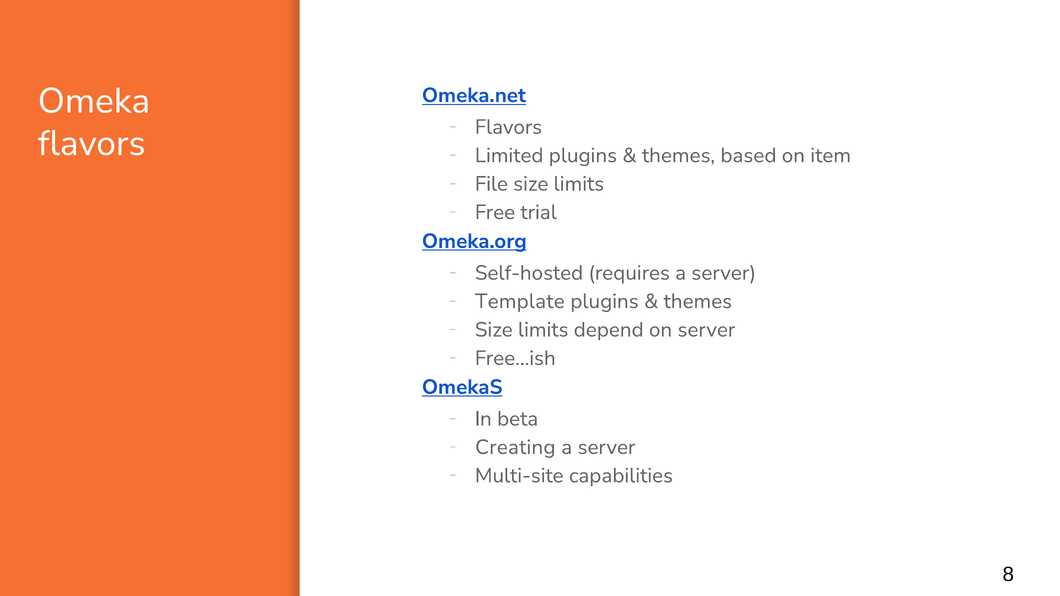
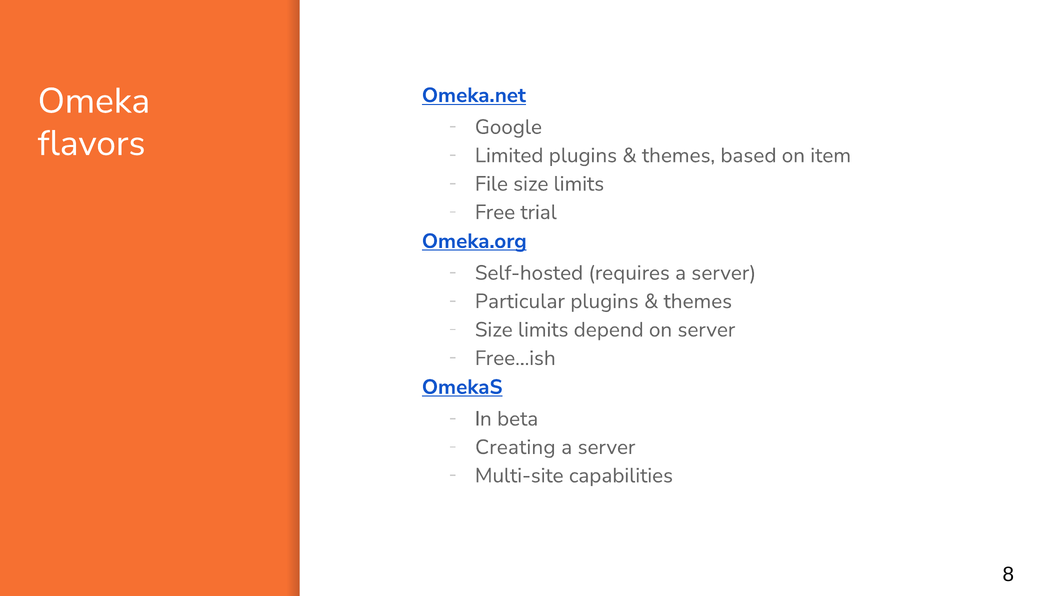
Flavors at (508, 127): Flavors -> Google
Template: Template -> Particular
